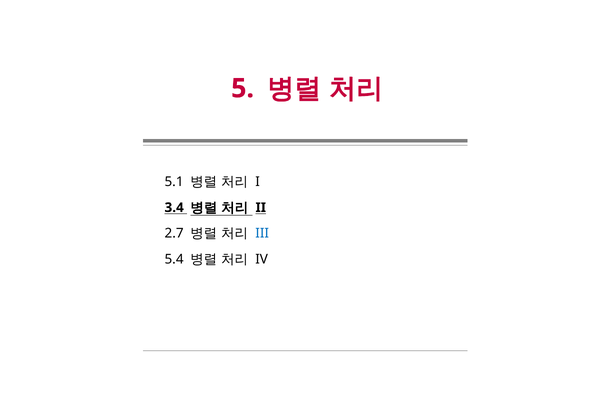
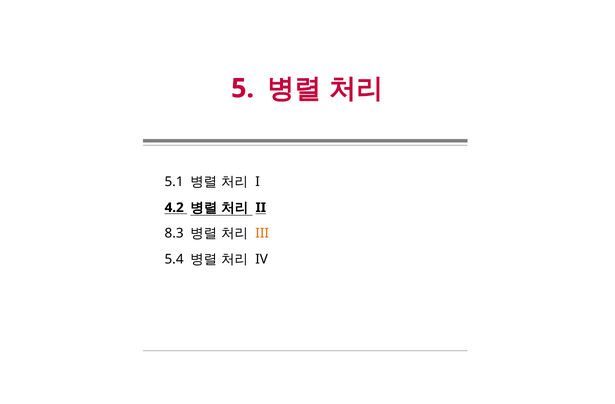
3.4: 3.4 -> 4.2
2.7: 2.7 -> 8.3
III colour: blue -> orange
